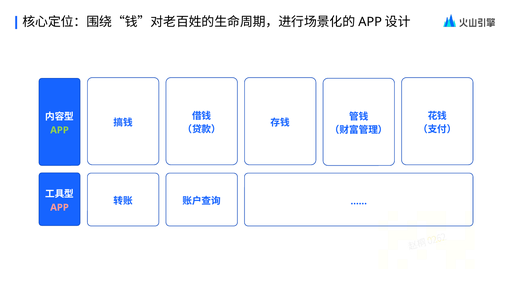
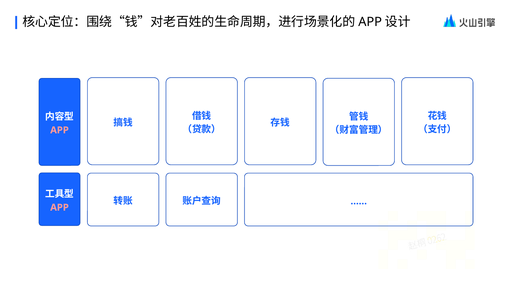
APP at (60, 130) colour: light green -> pink
